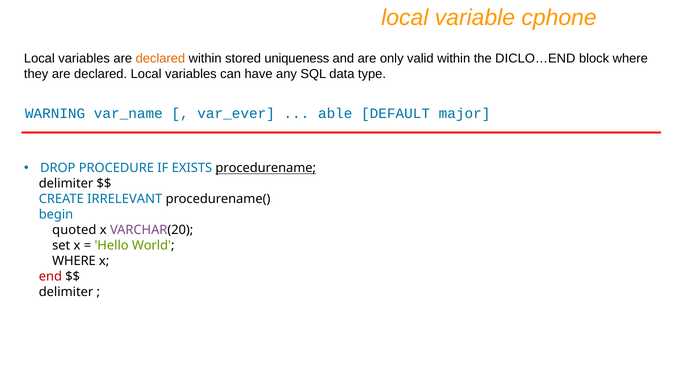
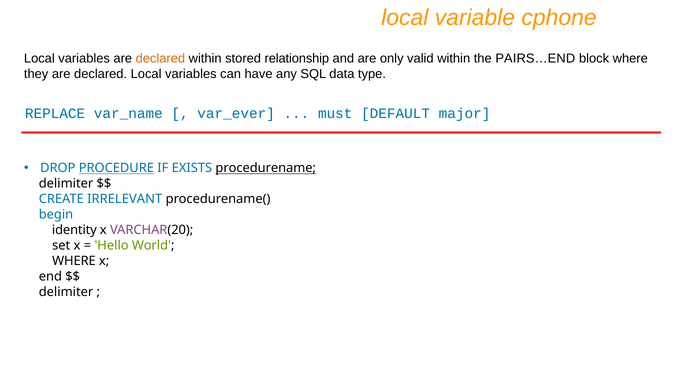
uniqueness: uniqueness -> relationship
DICLO…END: DICLO…END -> PAIRS…END
WARNING: WARNING -> REPLACE
able: able -> must
PROCEDURE underline: none -> present
quoted: quoted -> identity
end colour: red -> black
